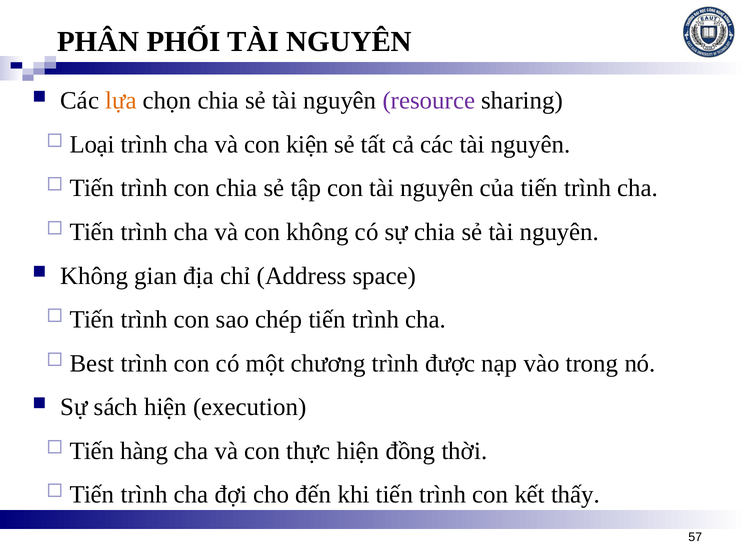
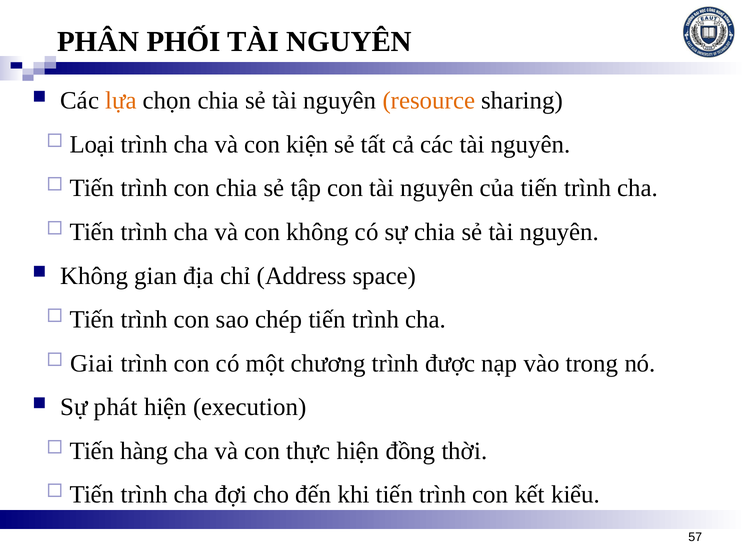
resource colour: purple -> orange
Best: Best -> Giai
sách: sách -> phát
thấy: thấy -> kiểu
